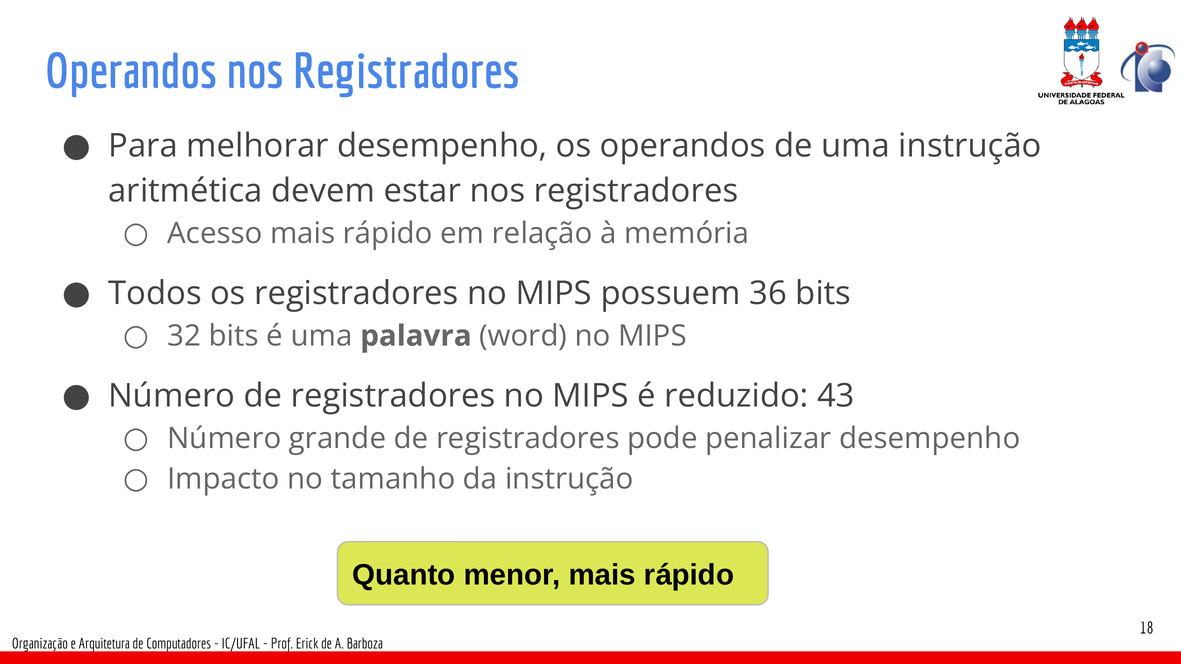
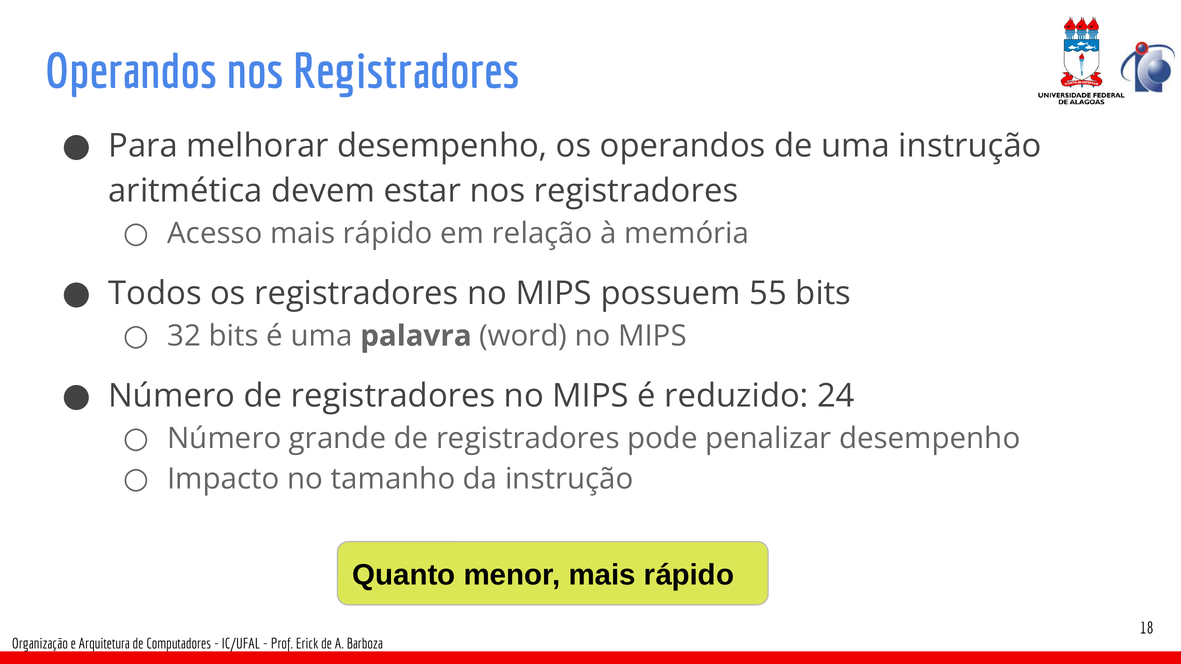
36: 36 -> 55
43: 43 -> 24
